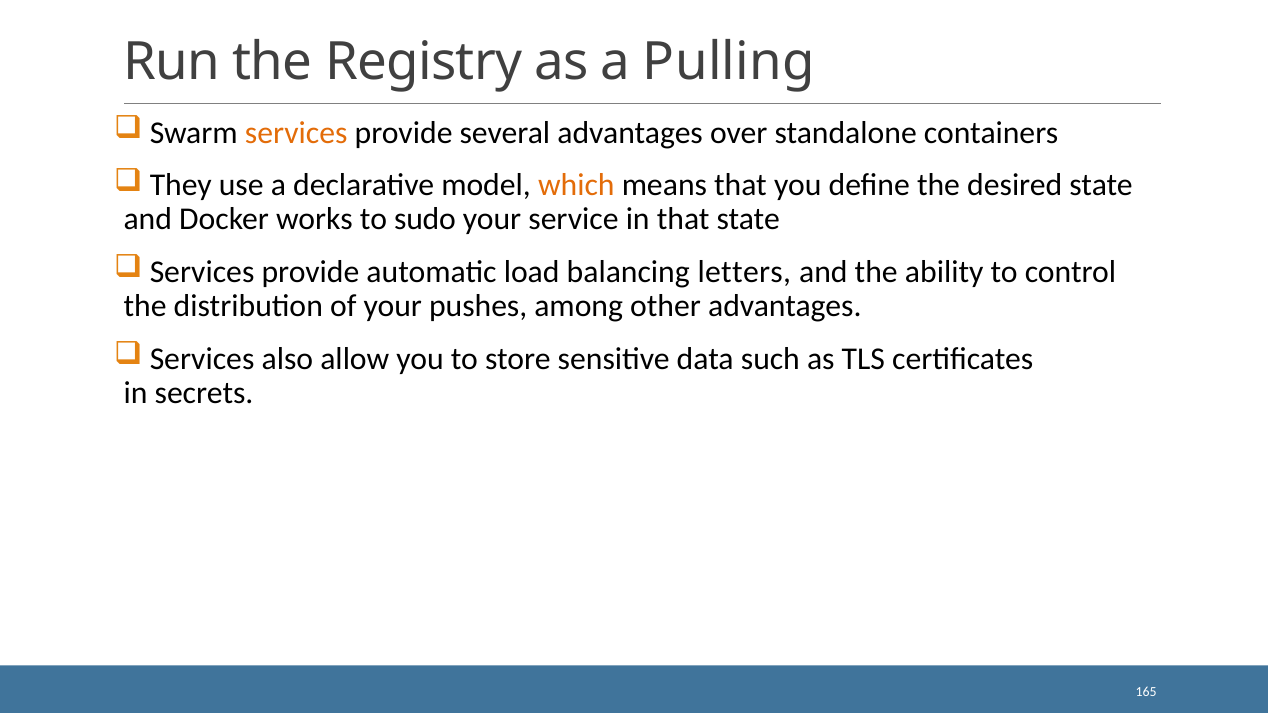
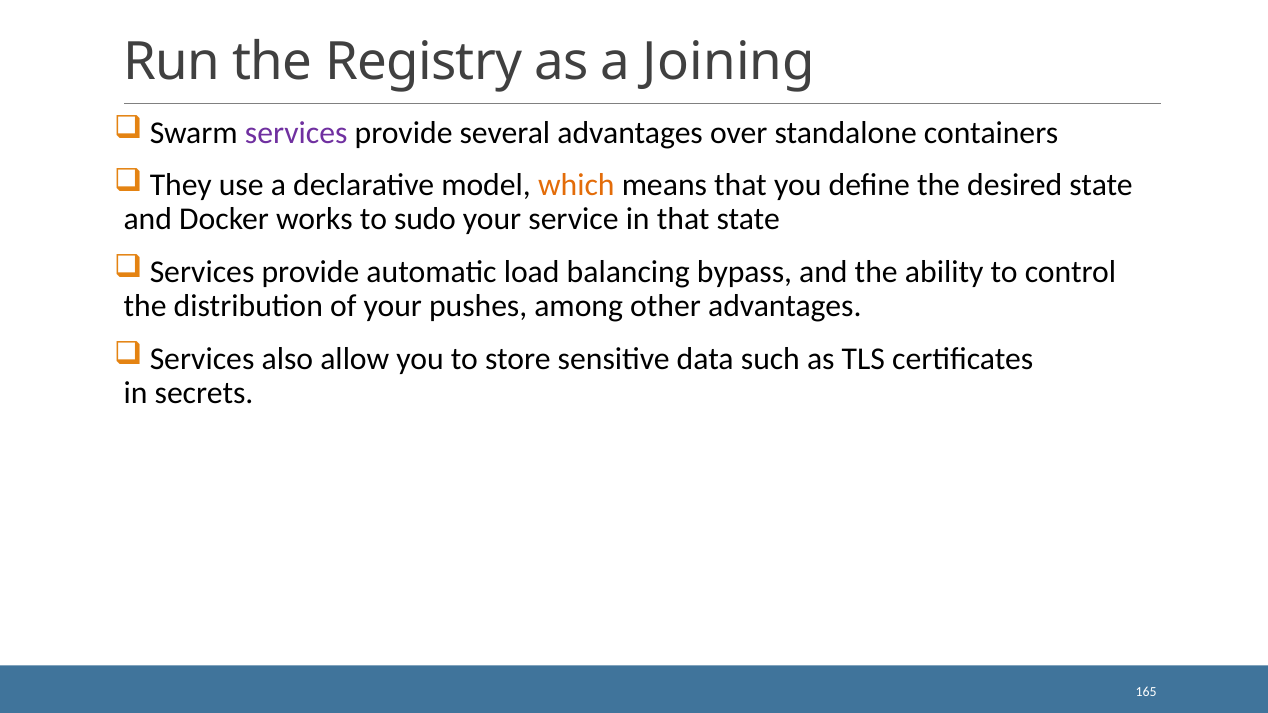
Pulling: Pulling -> Joining
services at (296, 133) colour: orange -> purple
letters: letters -> bypass
